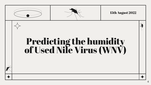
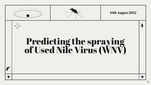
humidity: humidity -> spraying
